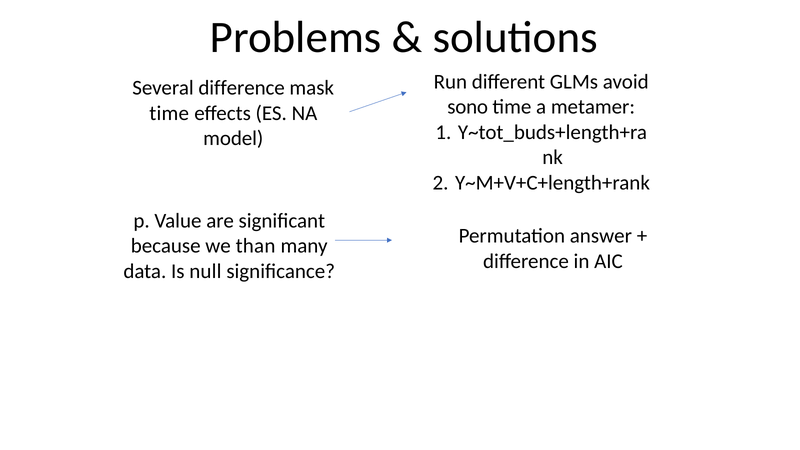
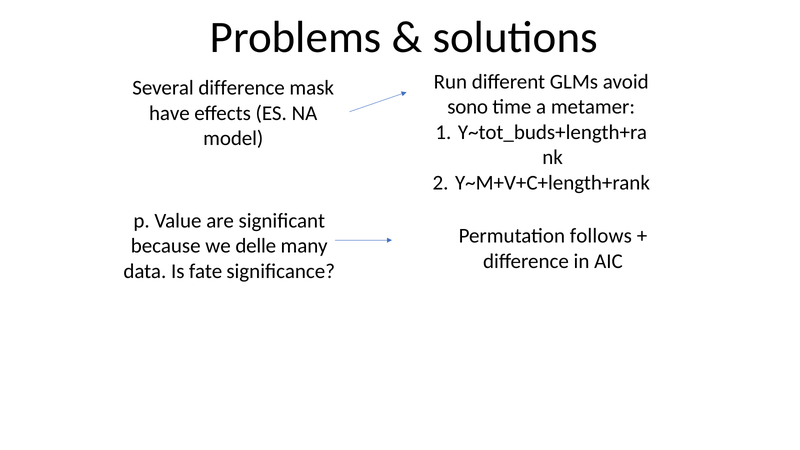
time at (169, 113): time -> have
answer: answer -> follows
than: than -> delle
null: null -> fate
